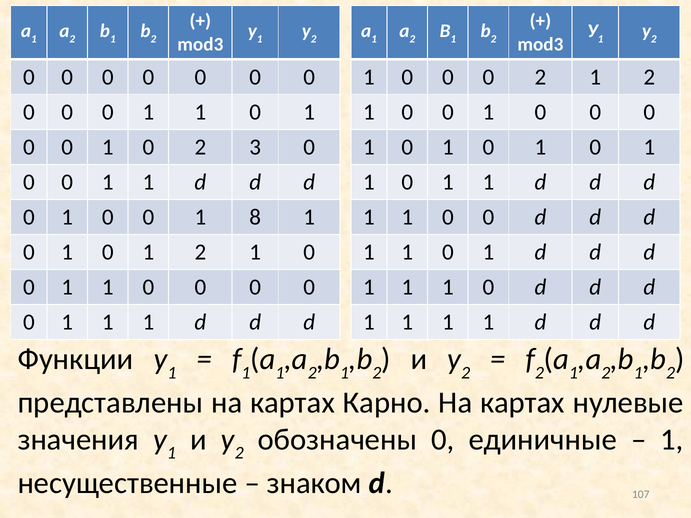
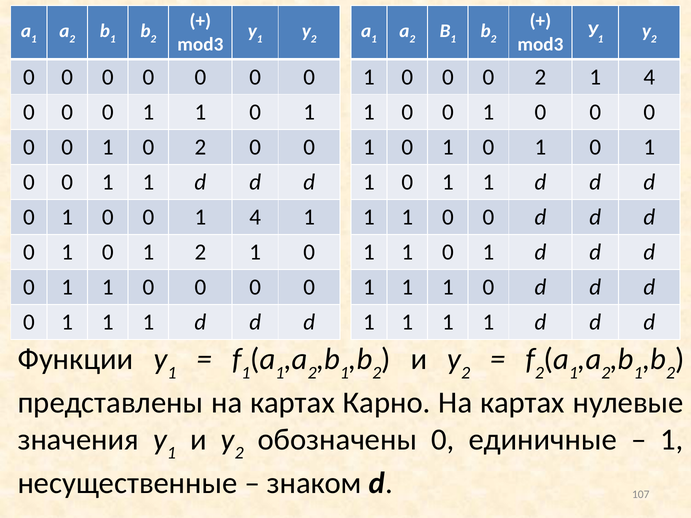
2 1 2: 2 -> 4
0 2 3: 3 -> 0
0 1 8: 8 -> 4
